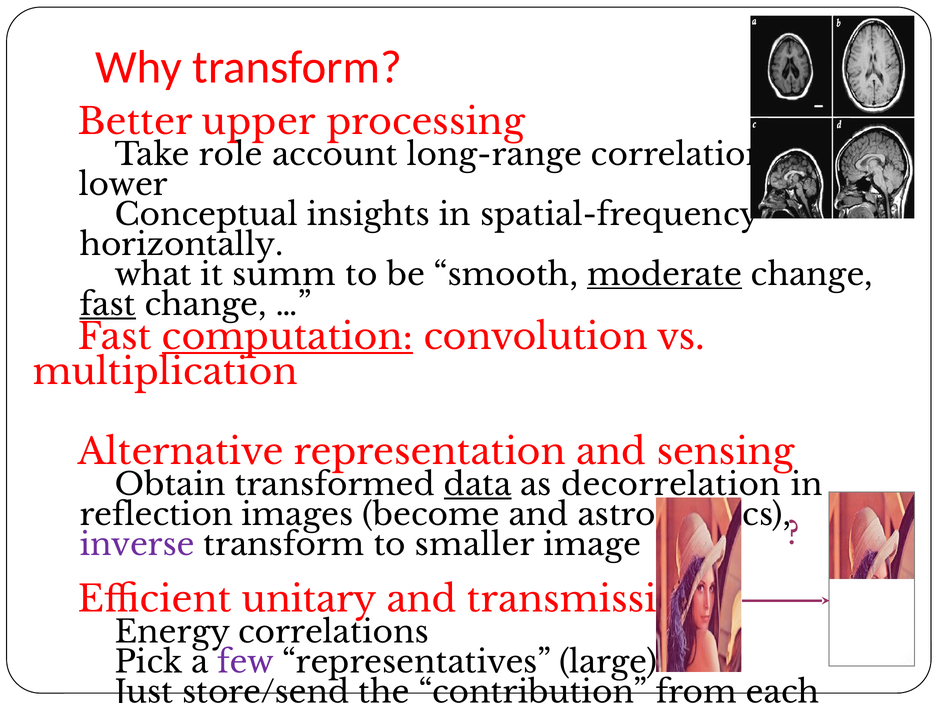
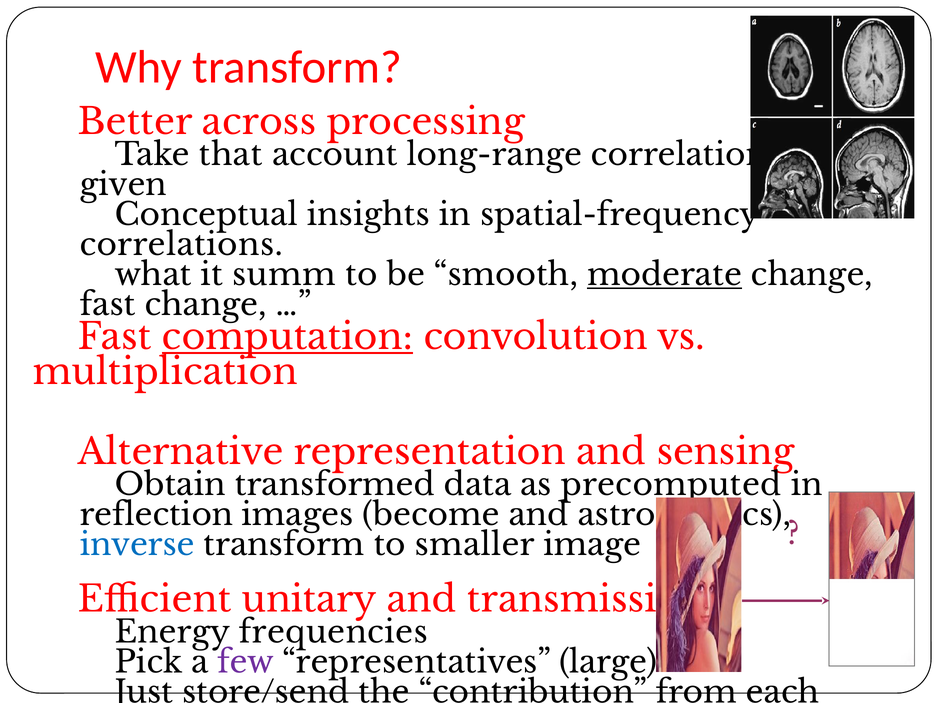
upper: upper -> across
role: role -> that
lower: lower -> given
horizontally at (181, 245): horizontally -> correlations
fast underline: present -> none
data underline: present -> none
decorrelation: decorrelation -> precomputed
inverse colour: purple -> blue
correlations at (333, 633): correlations -> frequencies
